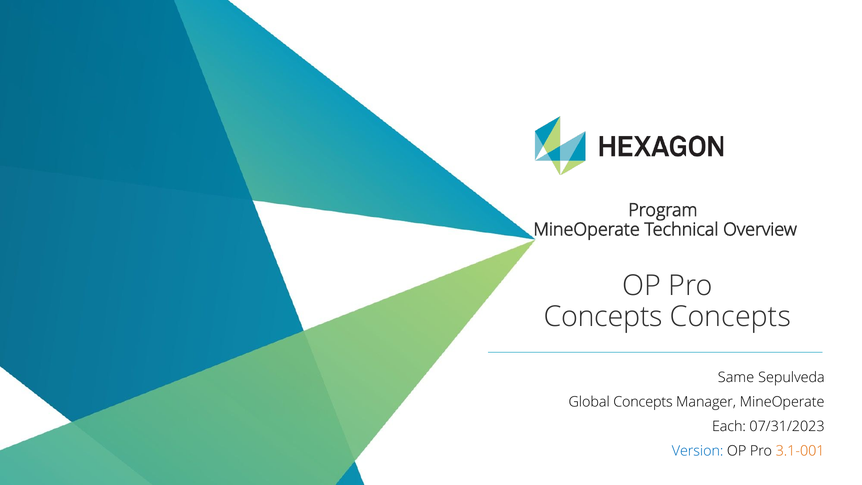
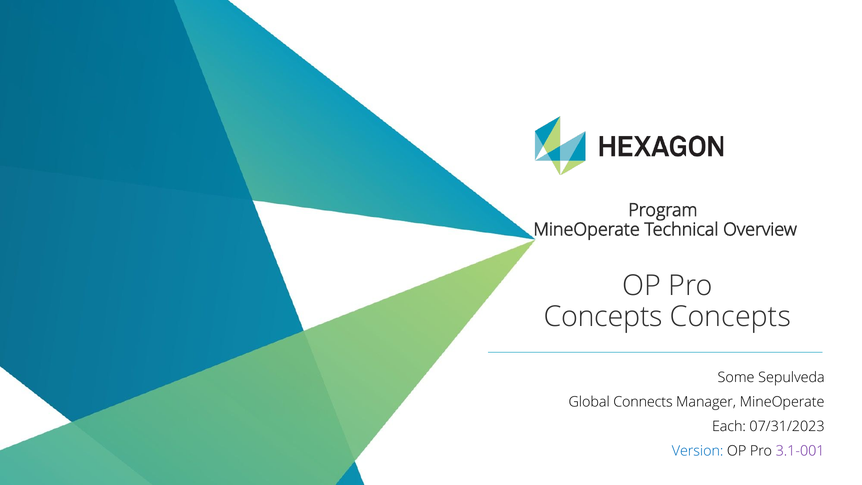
Same: Same -> Some
Global Concepts: Concepts -> Connects
3.1-001 colour: orange -> purple
